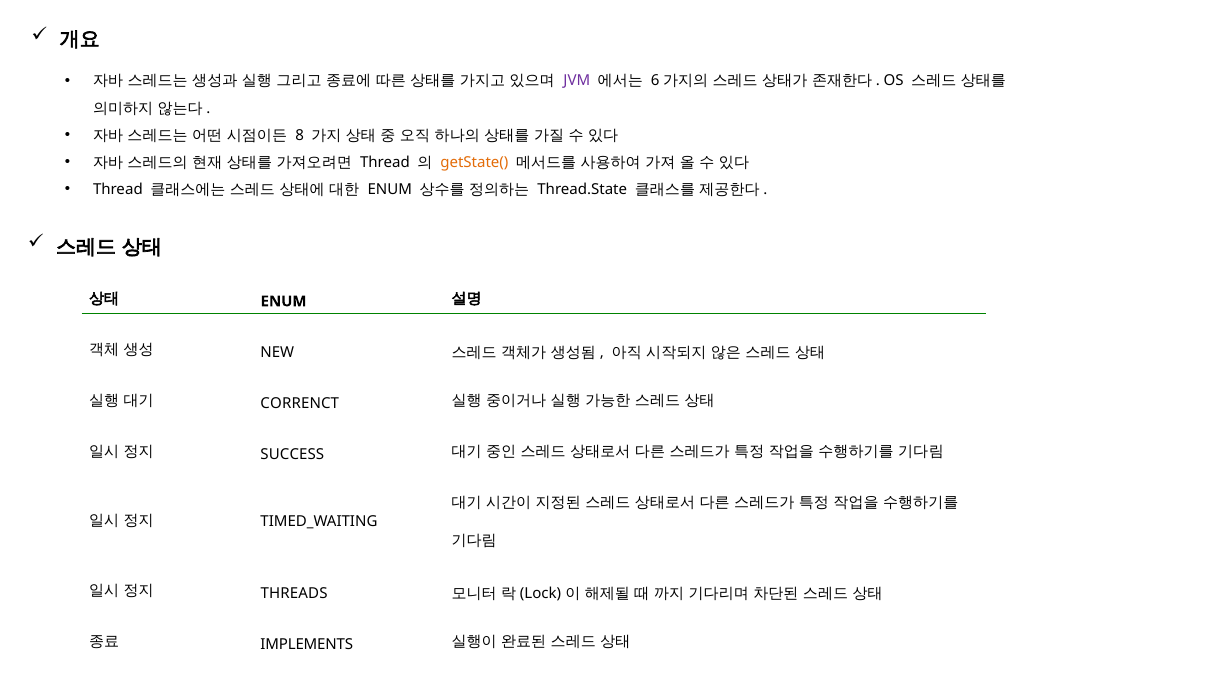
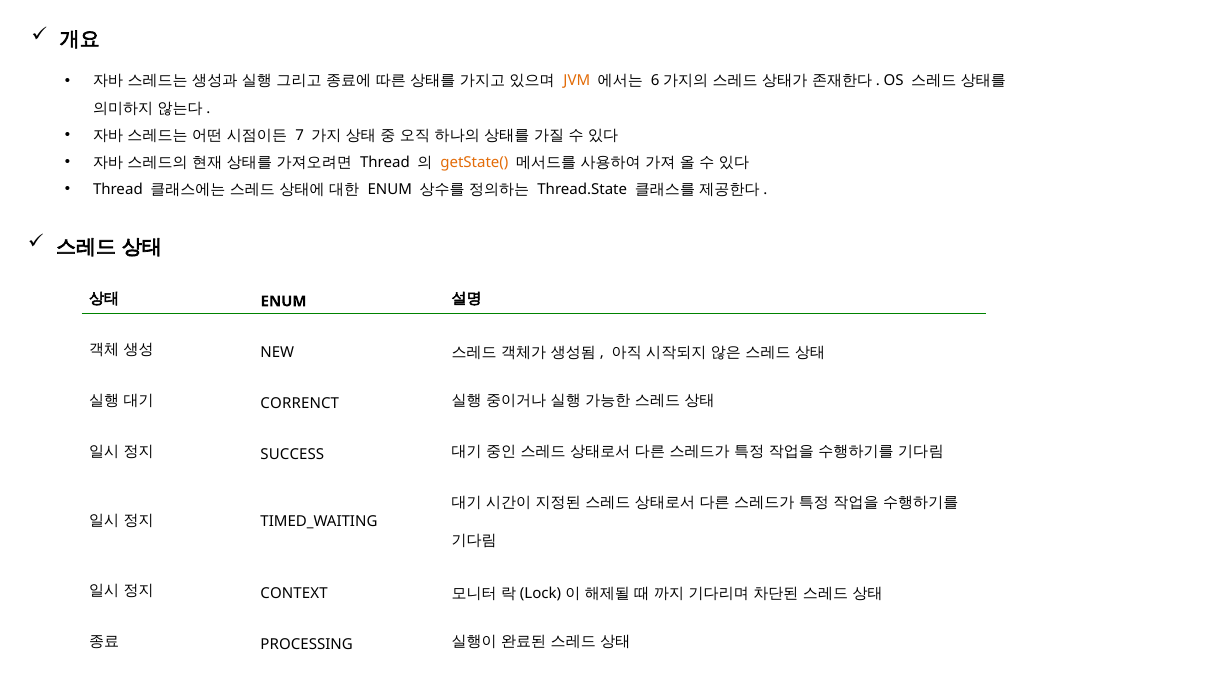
JVM colour: purple -> orange
8: 8 -> 7
THREADS: THREADS -> CONTEXT
IMPLEMENTS: IMPLEMENTS -> PROCESSING
